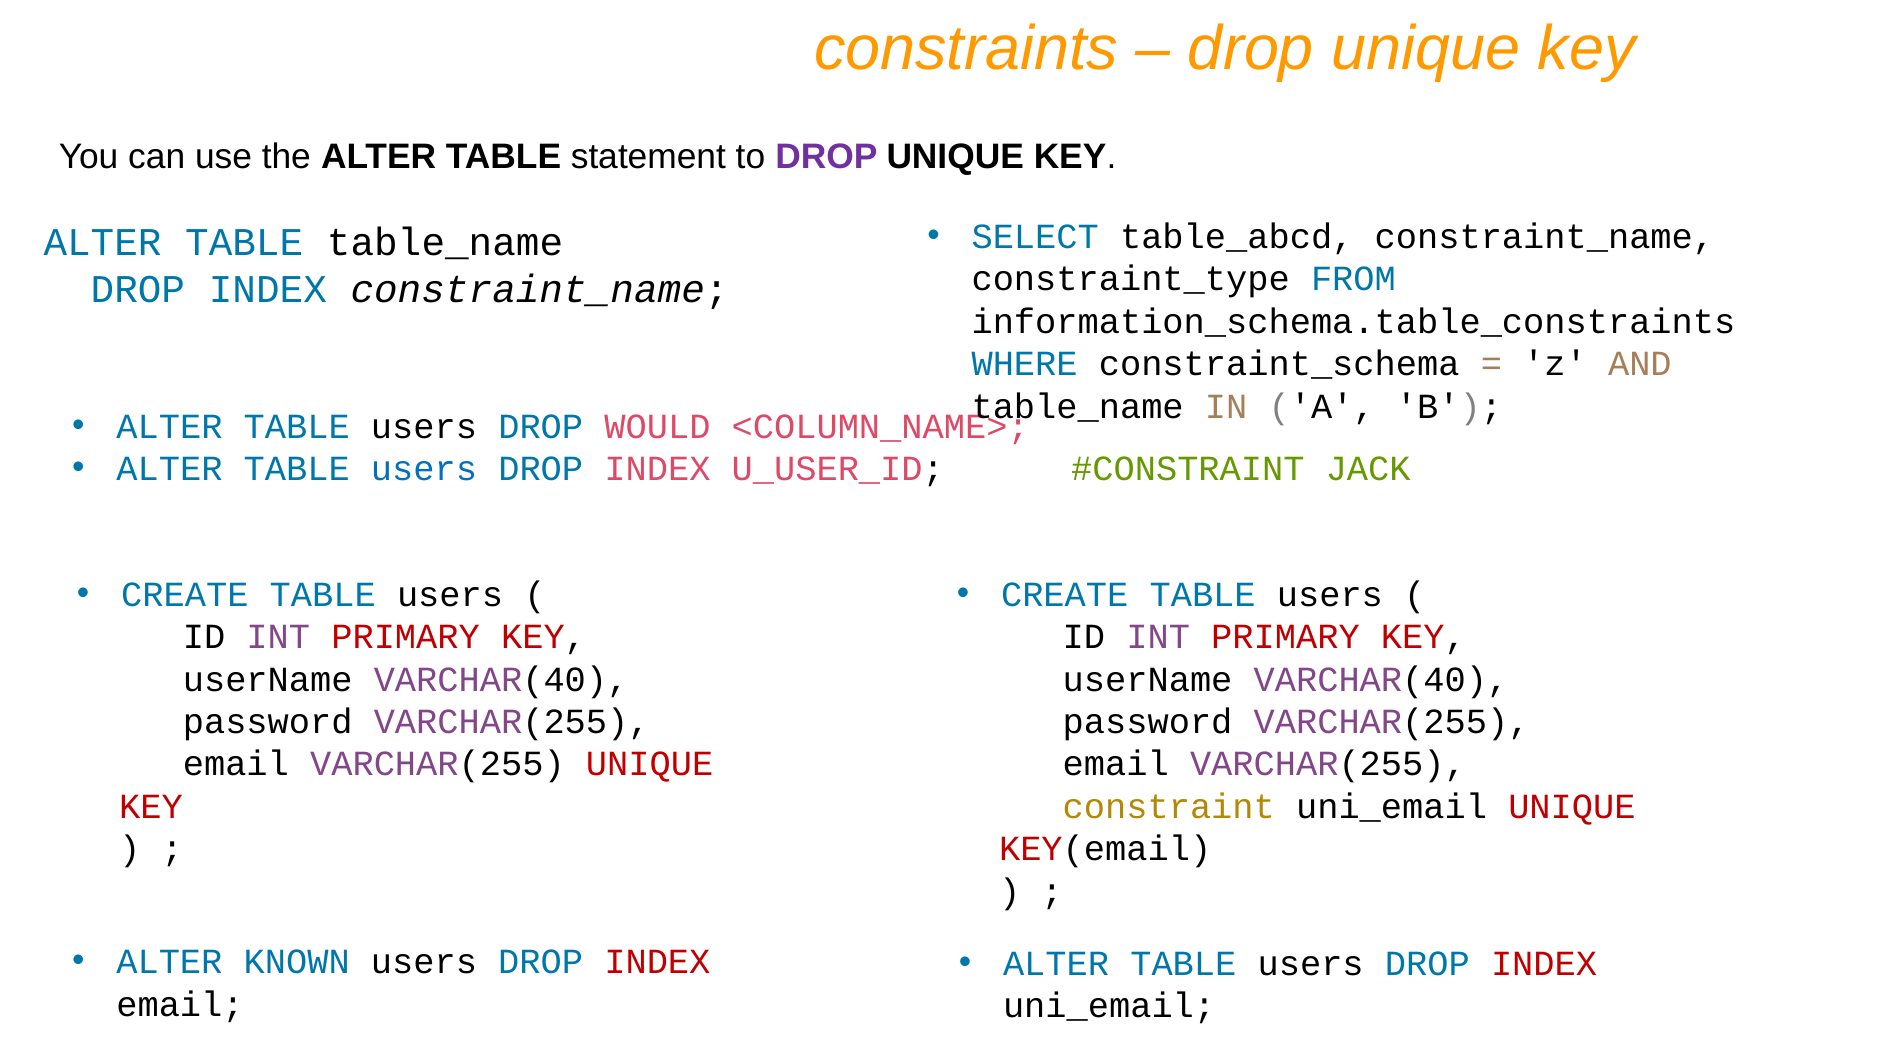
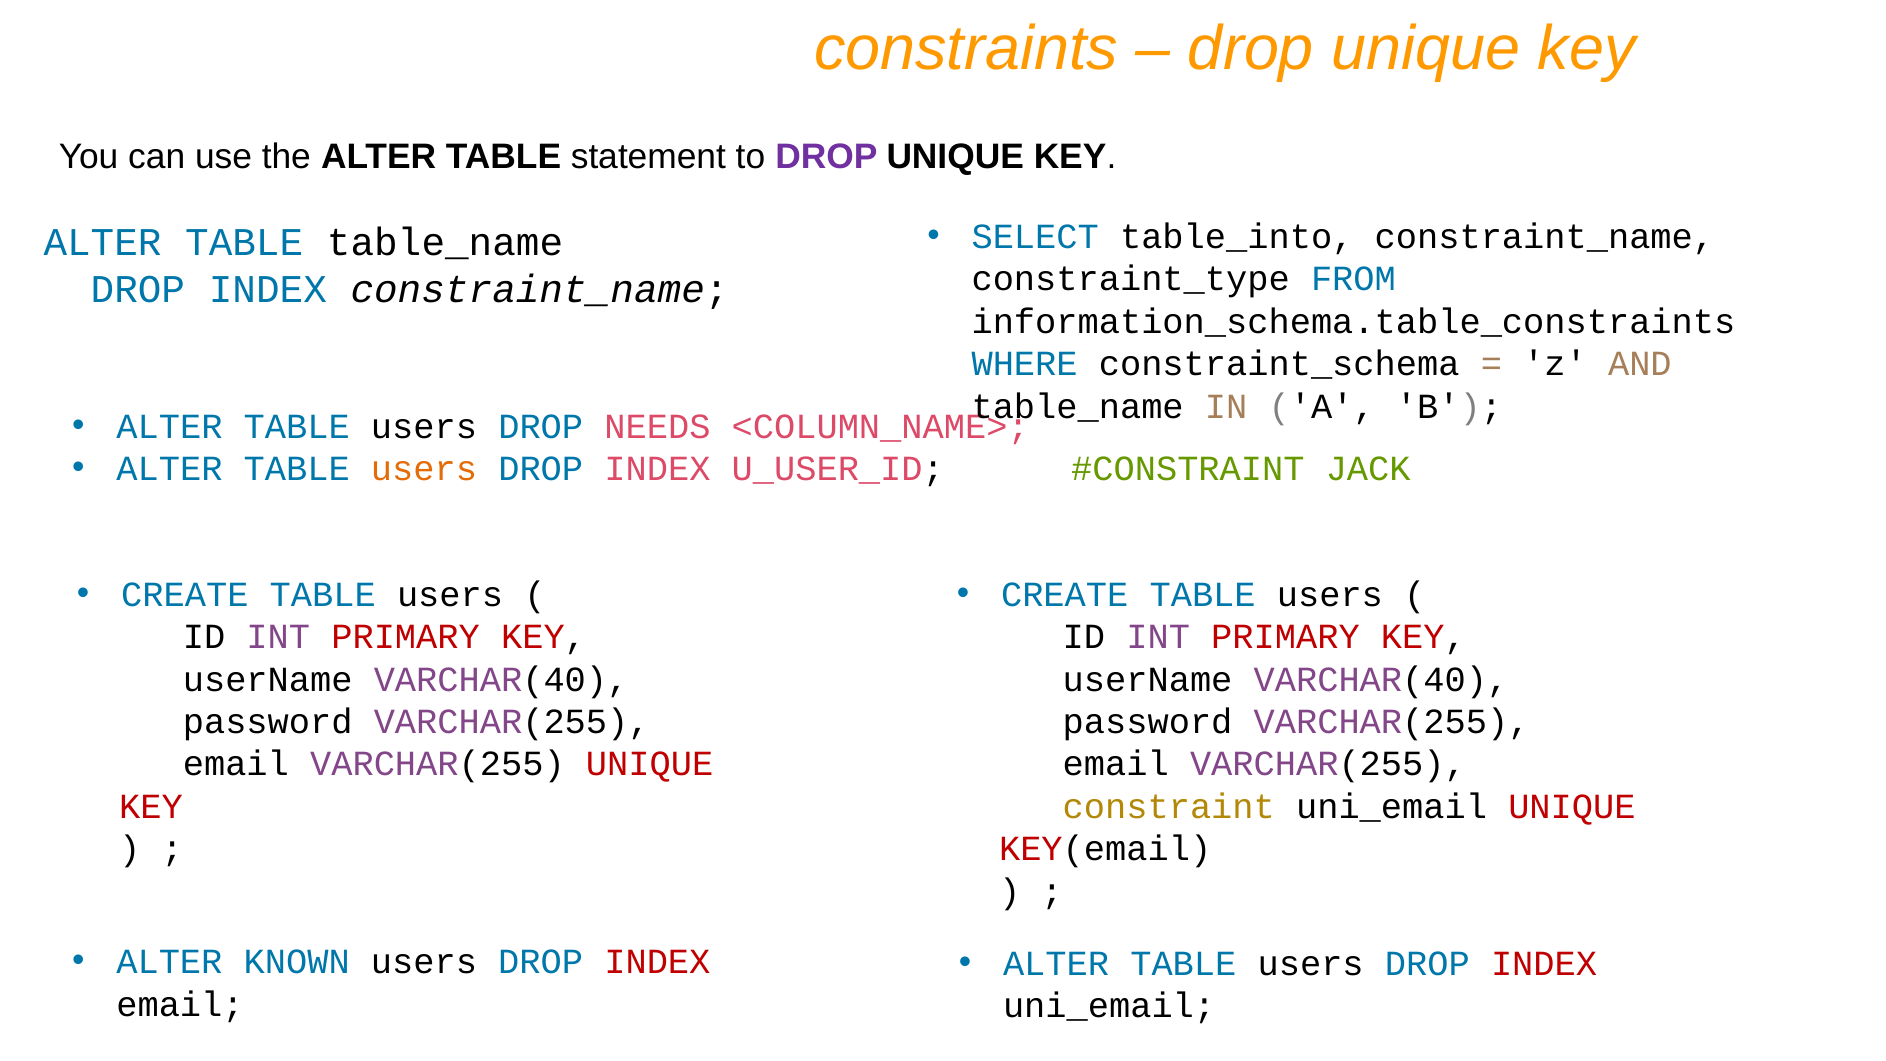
table_abcd: table_abcd -> table_into
WOULD: WOULD -> NEEDS
users at (424, 469) colour: blue -> orange
